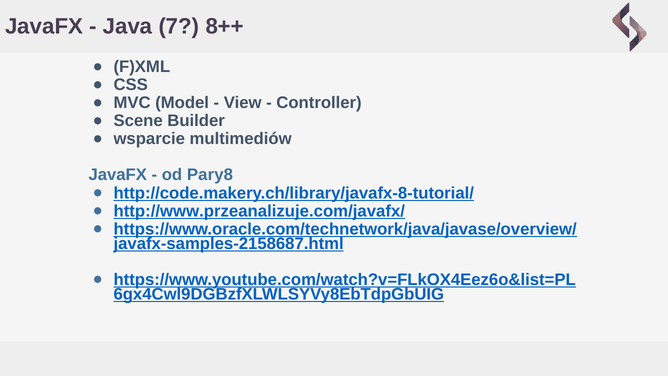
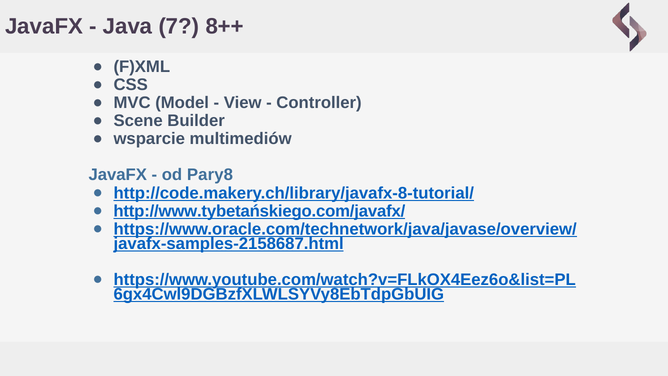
http://www.przeanalizuje.com/javafx/: http://www.przeanalizuje.com/javafx/ -> http://www.tybetańskiego.com/javafx/
